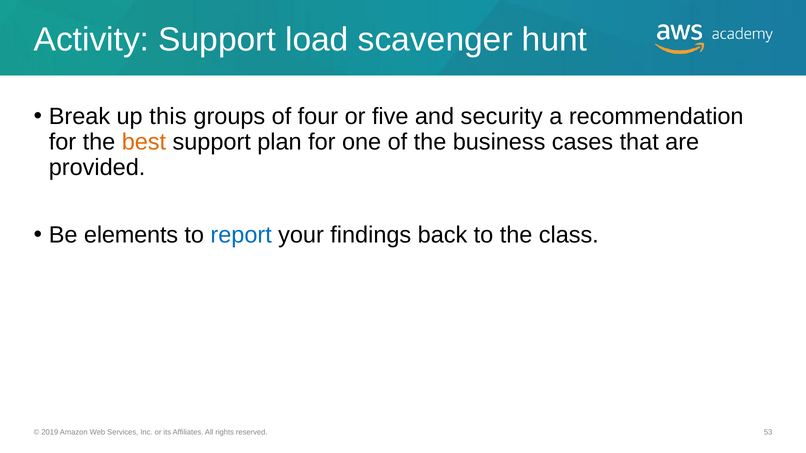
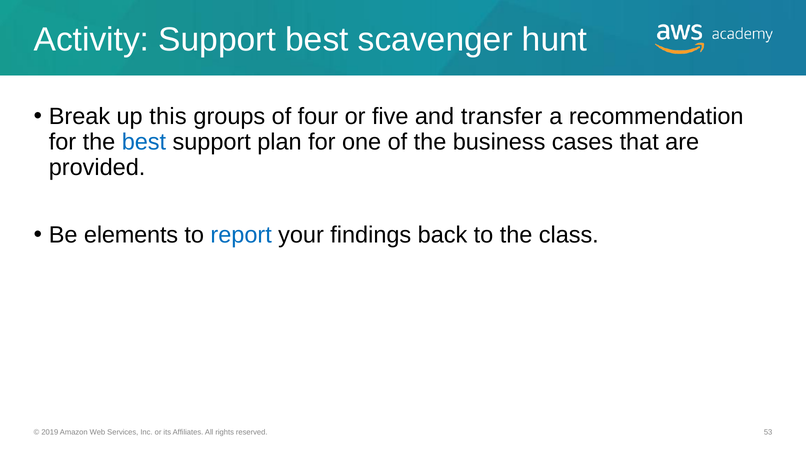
Support load: load -> best
security: security -> transfer
best at (144, 142) colour: orange -> blue
